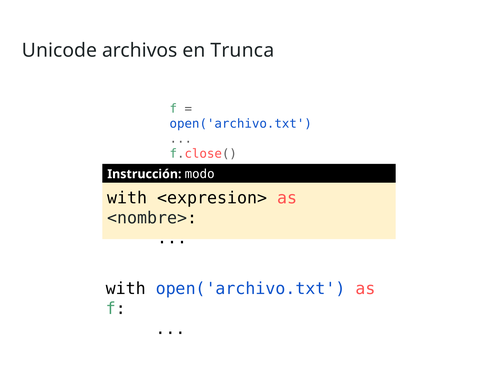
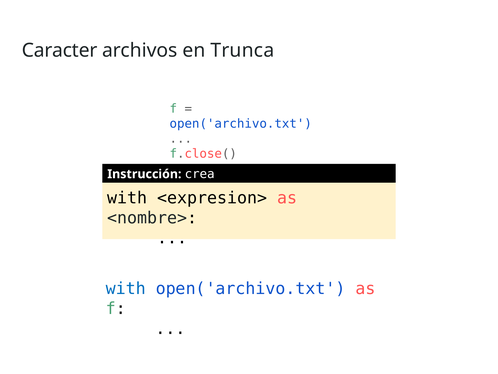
Unicode: Unicode -> Caracter
modo: modo -> crea
with at (126, 288) colour: black -> blue
